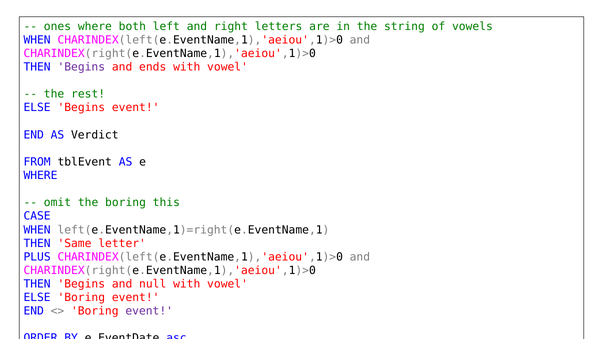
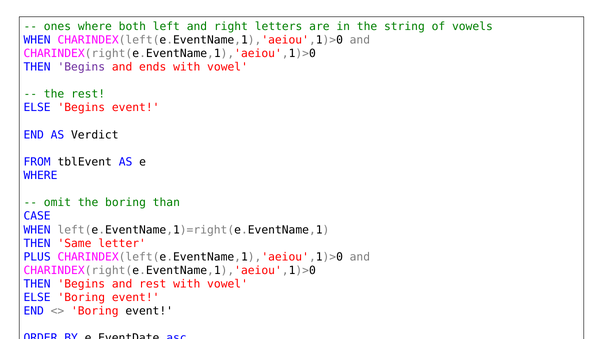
this: this -> than
and null: null -> rest
event at (149, 311) colour: purple -> black
